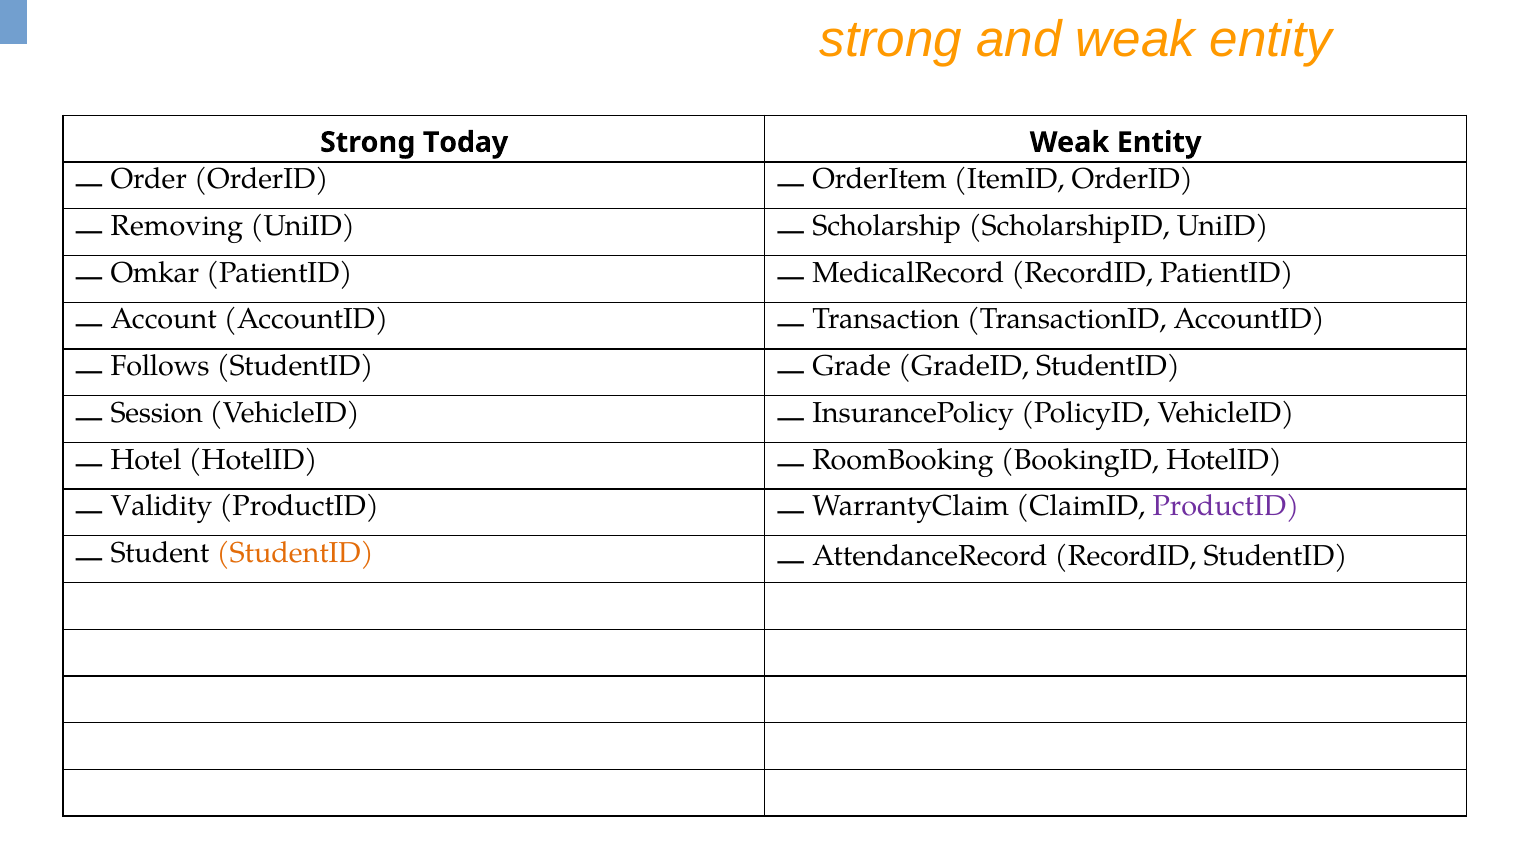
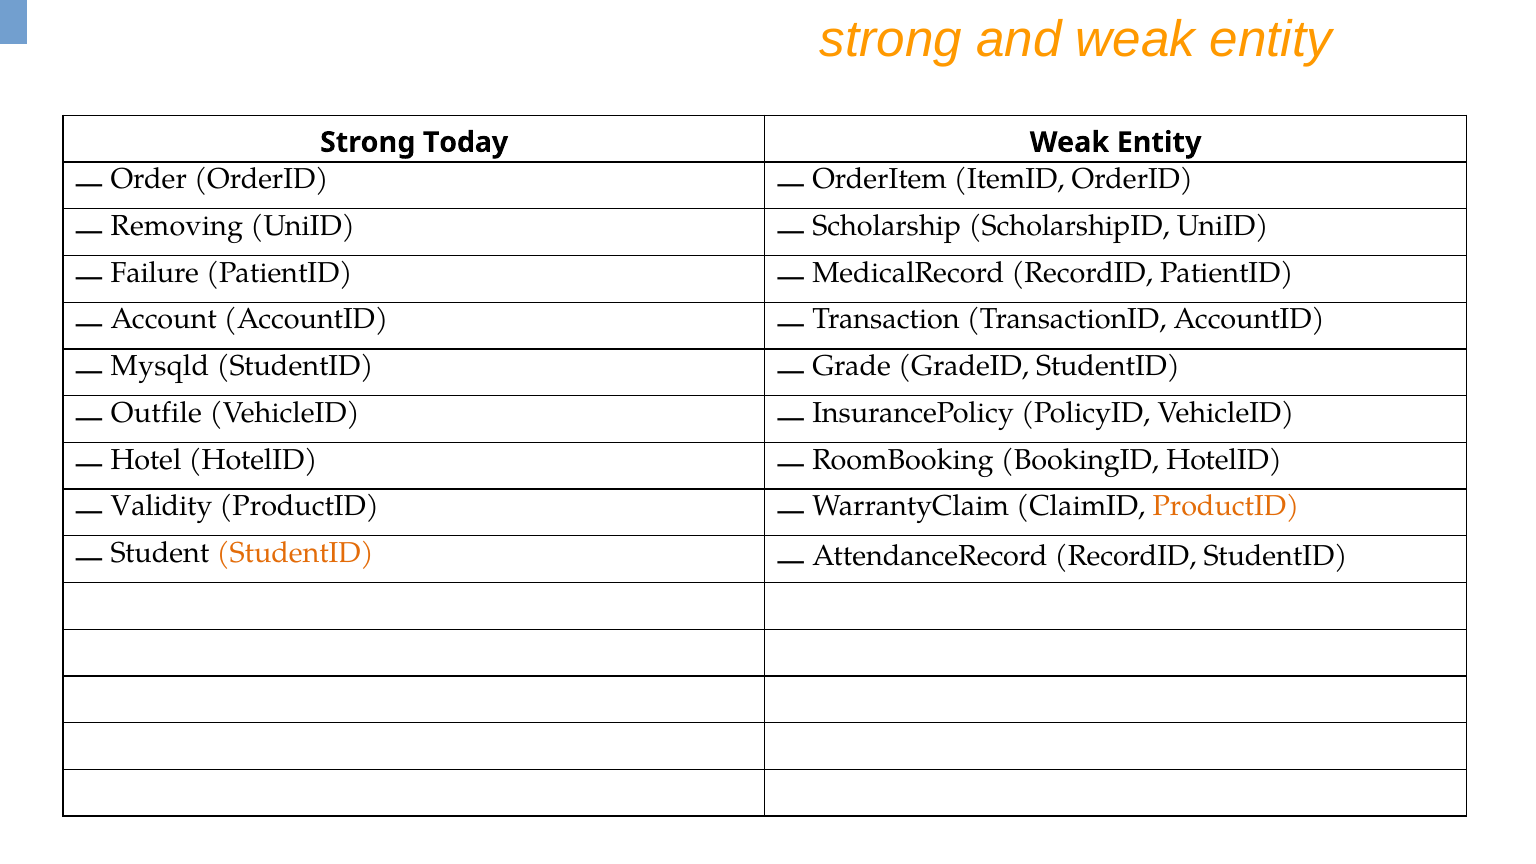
Omkar: Omkar -> Failure
Follows: Follows -> Mysqld
Session: Session -> Outfile
ProductID at (1226, 506) colour: purple -> orange
